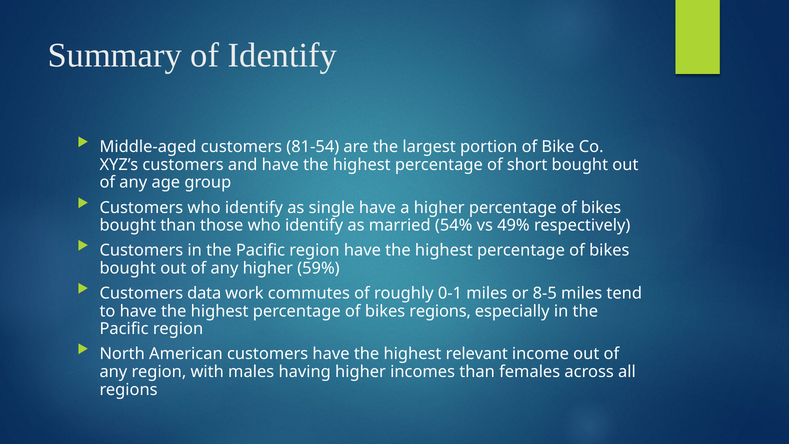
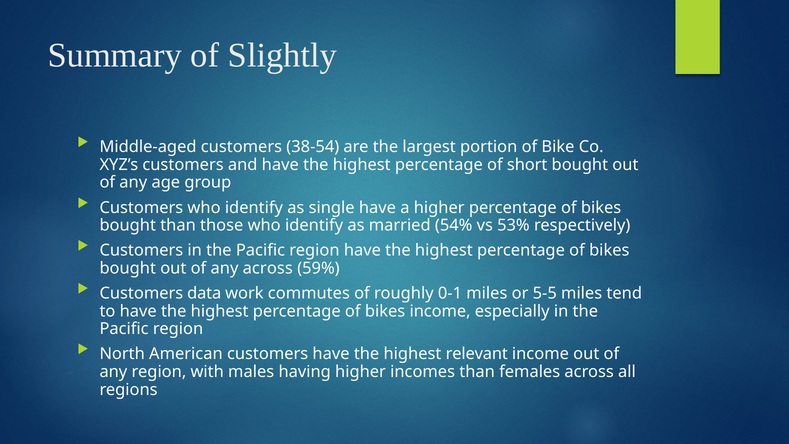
of Identify: Identify -> Slightly
81-54: 81-54 -> 38-54
49%: 49% -> 53%
any higher: higher -> across
8-5: 8-5 -> 5-5
bikes regions: regions -> income
